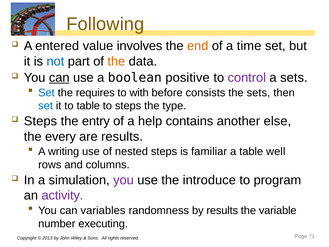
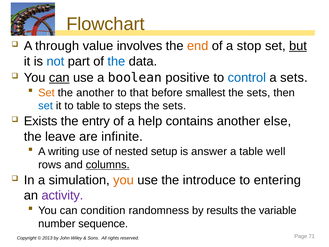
Following: Following -> Flowchart
entered: entered -> through
time: time -> stop
but underline: none -> present
the at (116, 61) colour: orange -> blue
control colour: purple -> blue
Set at (46, 93) colour: blue -> orange
the requires: requires -> another
with: with -> that
consists: consists -> smallest
type at (174, 106): type -> sets
Steps at (40, 121): Steps -> Exists
every: every -> leave
are results: results -> infinite
nested steps: steps -> setup
familiar: familiar -> answer
columns underline: none -> present
you at (123, 180) colour: purple -> orange
program: program -> entering
variables: variables -> condition
executing: executing -> sequence
